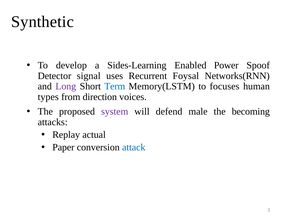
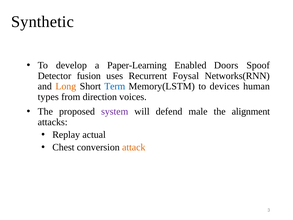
Sides-Learning: Sides-Learning -> Paper-Learning
Power: Power -> Doors
signal: signal -> fusion
Long colour: purple -> orange
focuses: focuses -> devices
becoming: becoming -> alignment
Paper: Paper -> Chest
attack colour: blue -> orange
